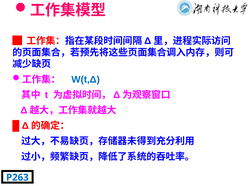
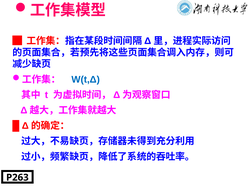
P263 colour: blue -> black
